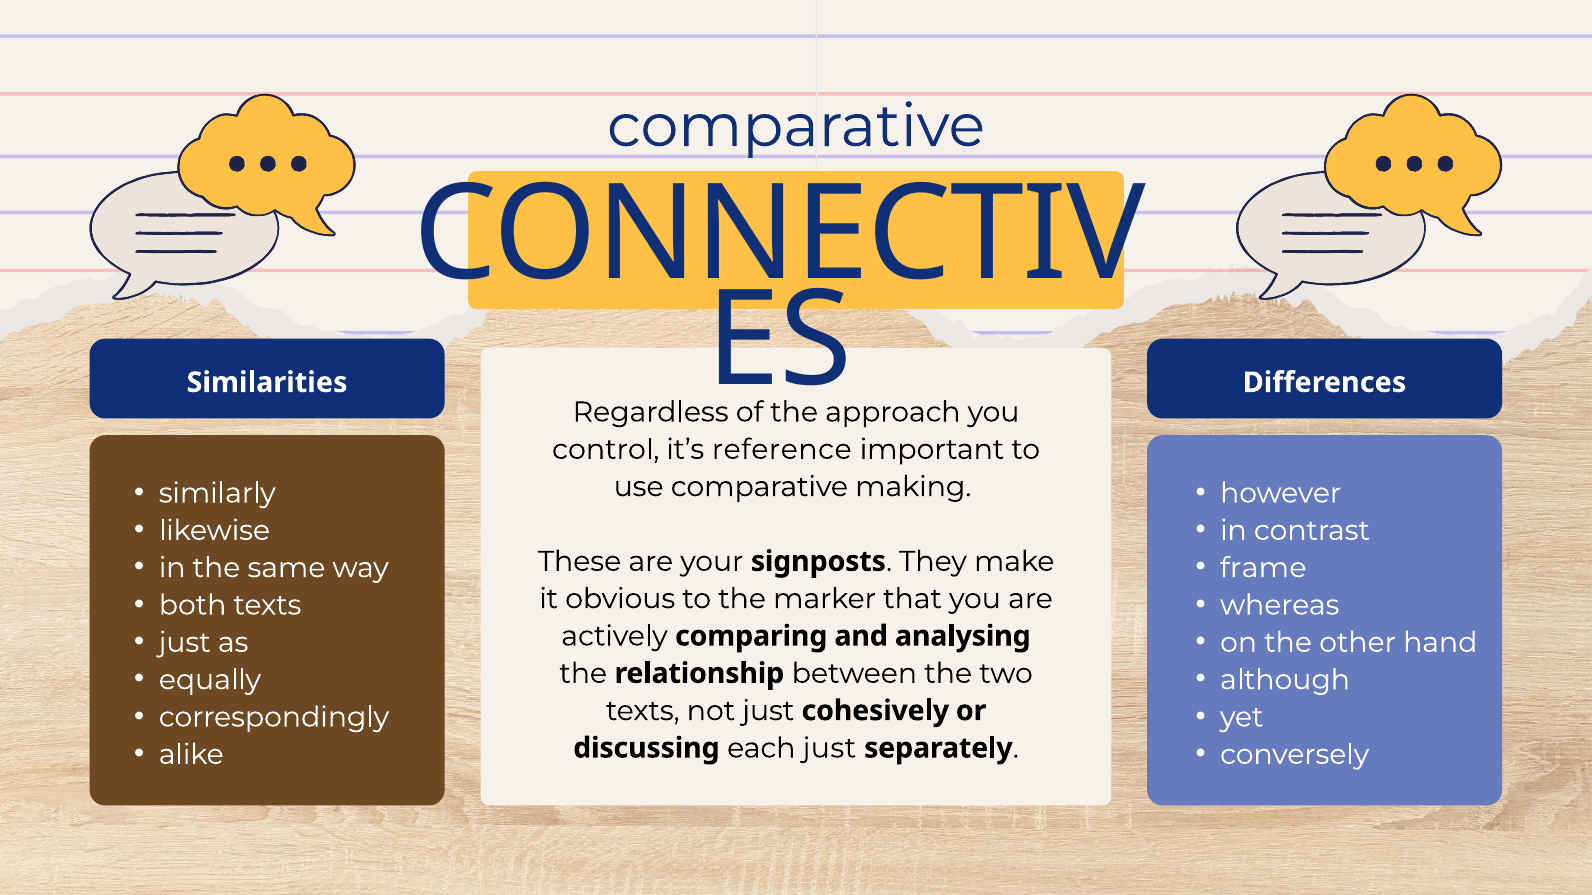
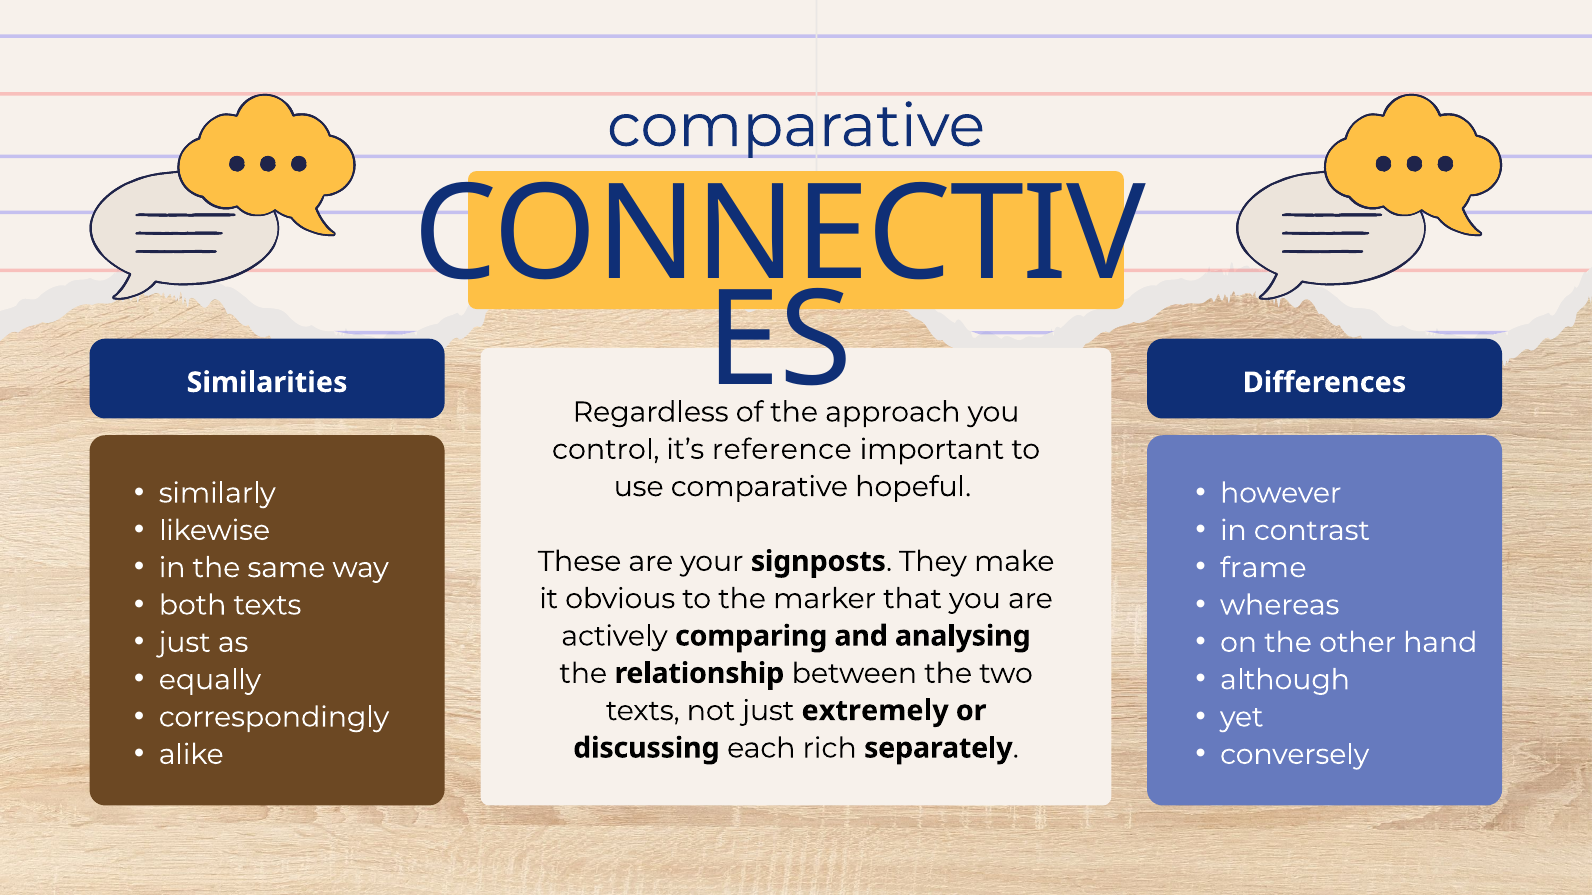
making: making -> hopeful
cohesively: cohesively -> extremely
each just: just -> rich
